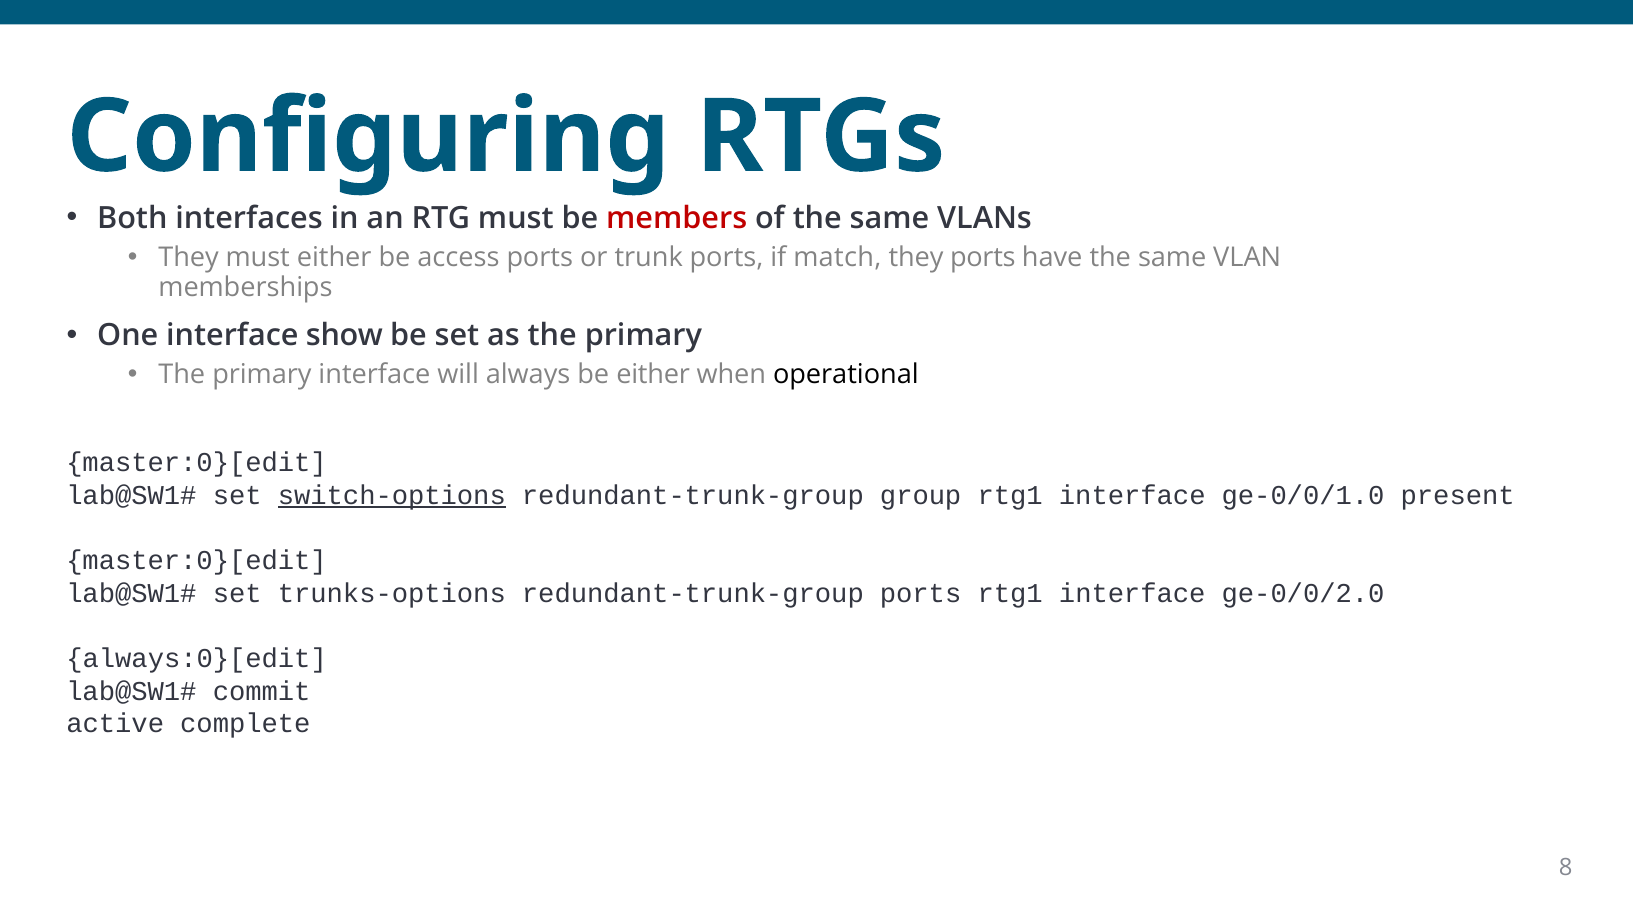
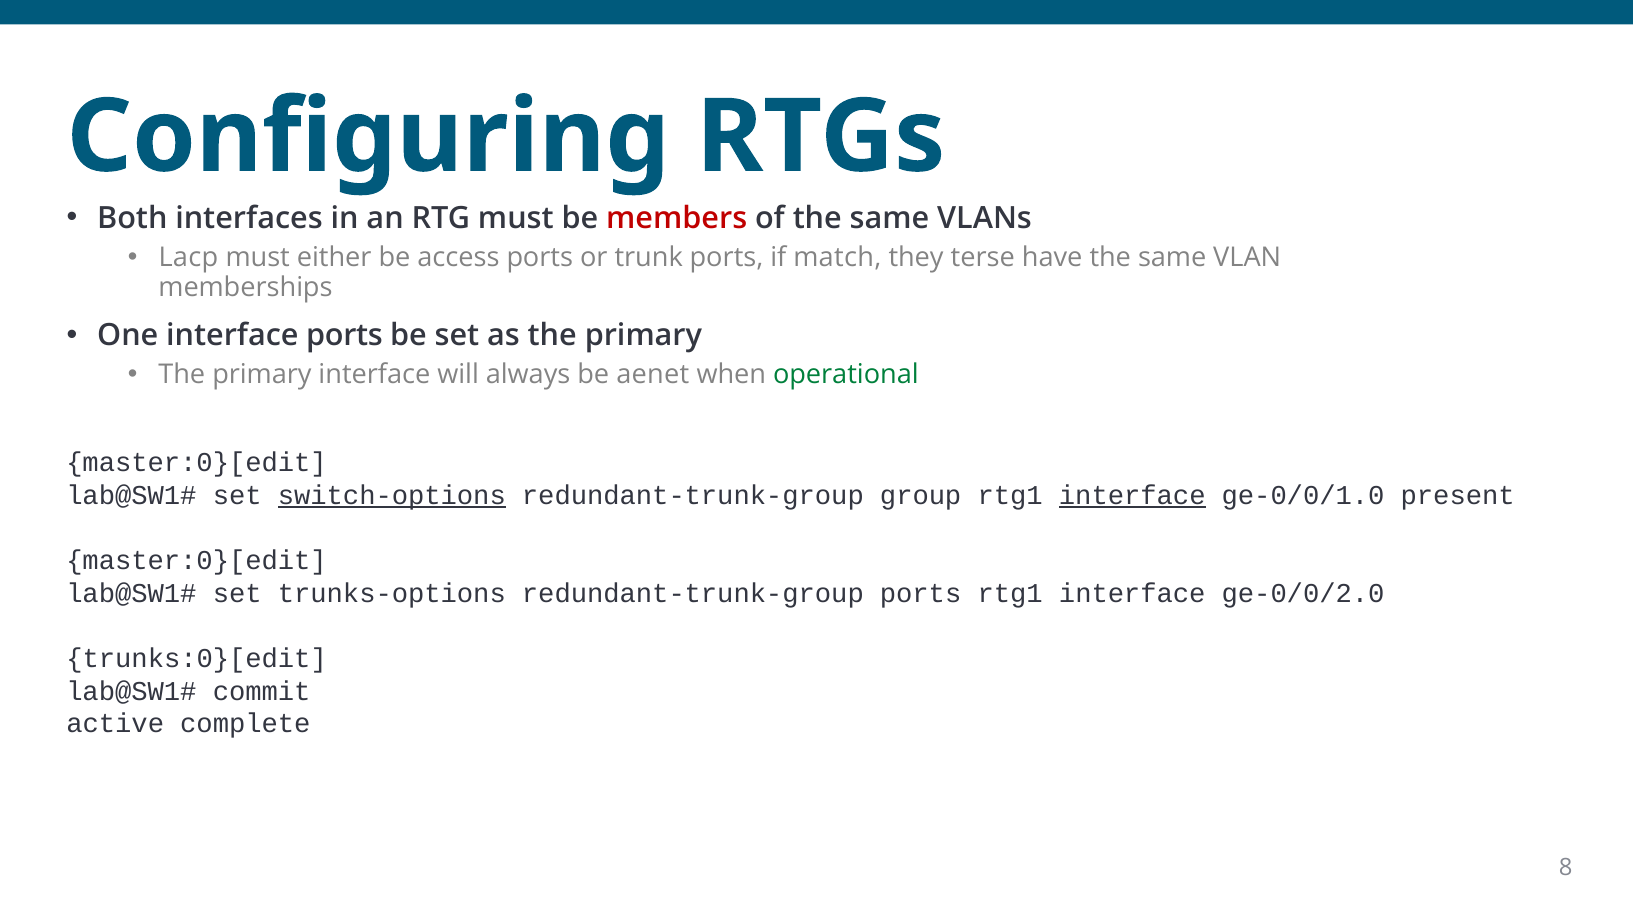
They at (189, 258): They -> Lacp
they ports: ports -> terse
interface show: show -> ports
be either: either -> aenet
operational colour: black -> green
interface at (1132, 495) underline: none -> present
always:0}[edit: always:0}[edit -> trunks:0}[edit
